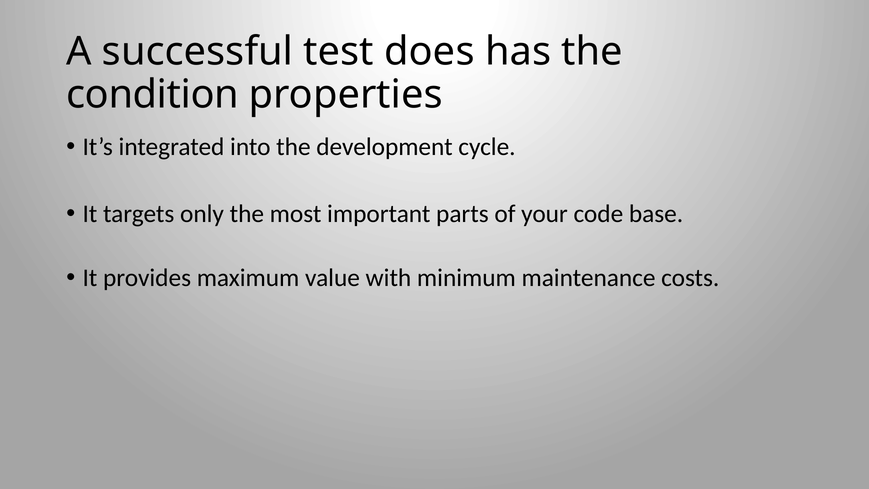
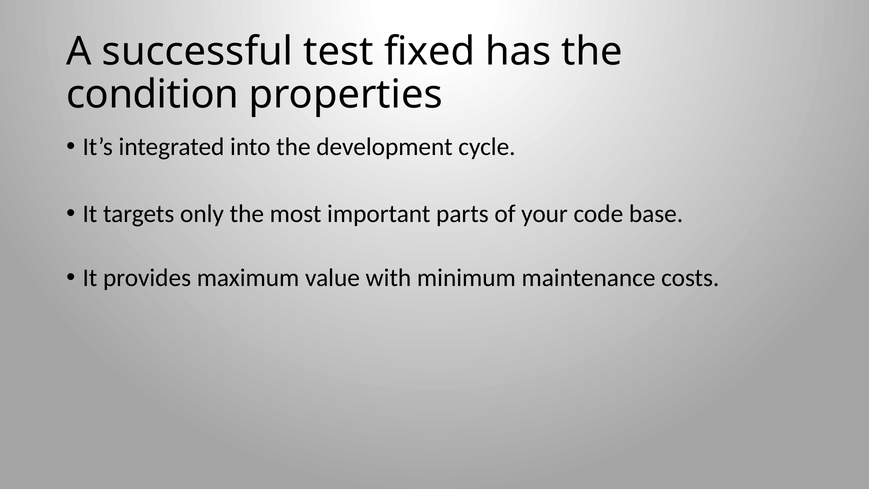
does: does -> fixed
